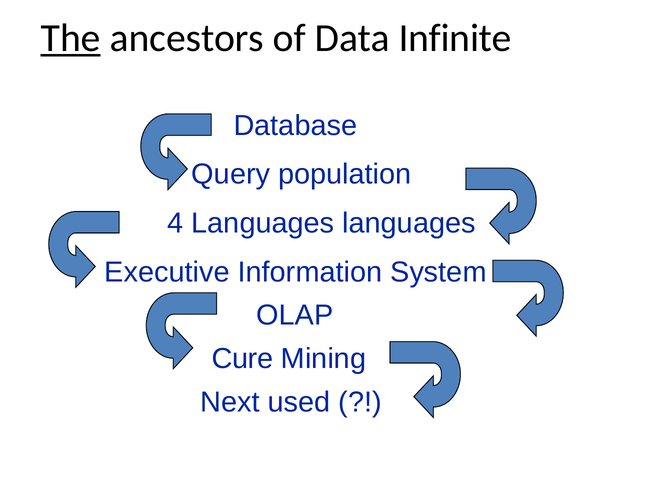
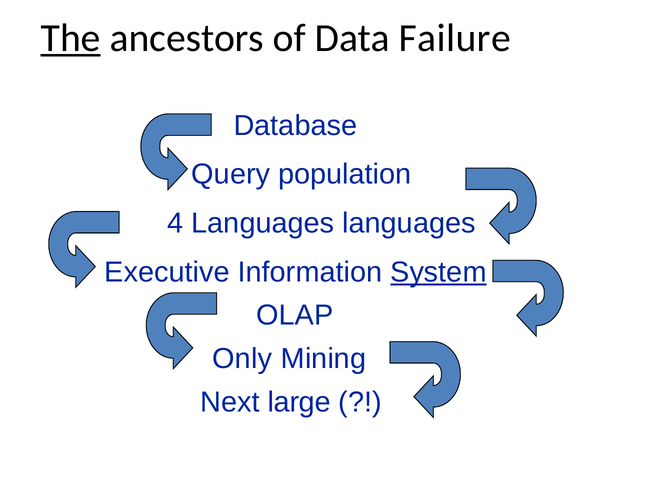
Infinite: Infinite -> Failure
System underline: none -> present
Cure: Cure -> Only
used: used -> large
